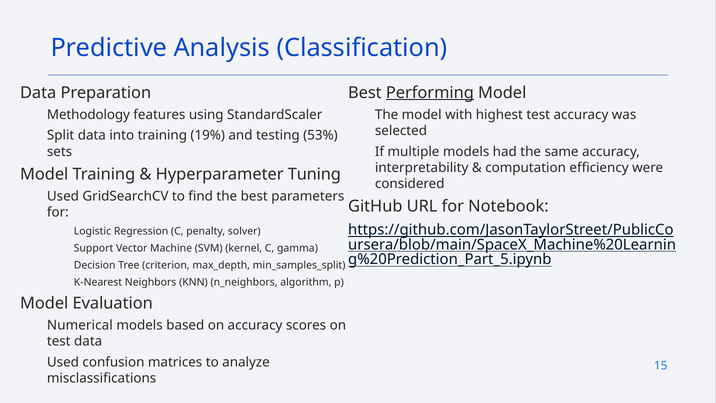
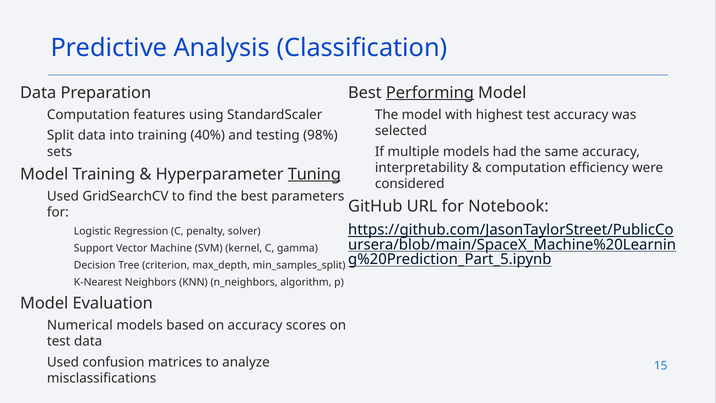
Methodology at (88, 115): Methodology -> Computation
19%: 19% -> 40%
53%: 53% -> 98%
Tuning underline: none -> present
